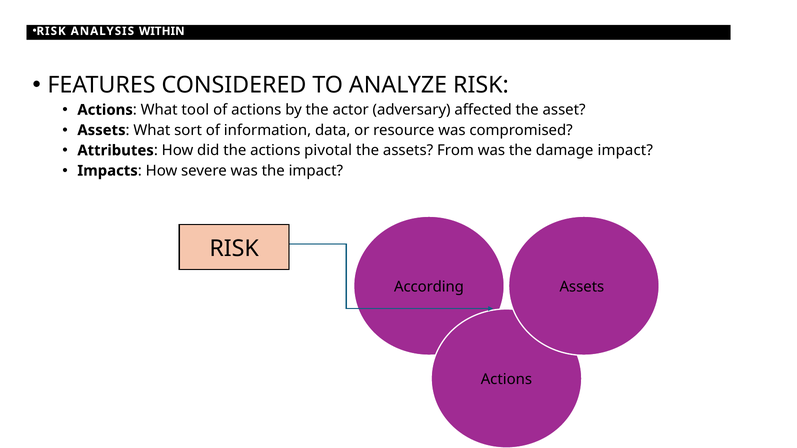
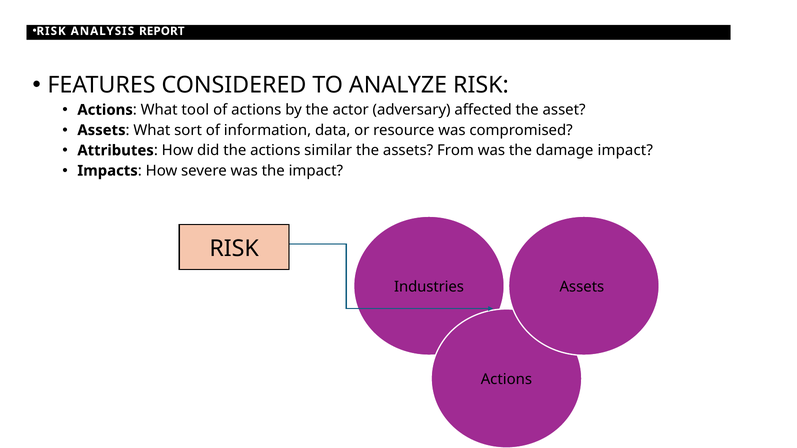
WITHIN: WITHIN -> REPORT
pivotal: pivotal -> similar
According: According -> Industries
